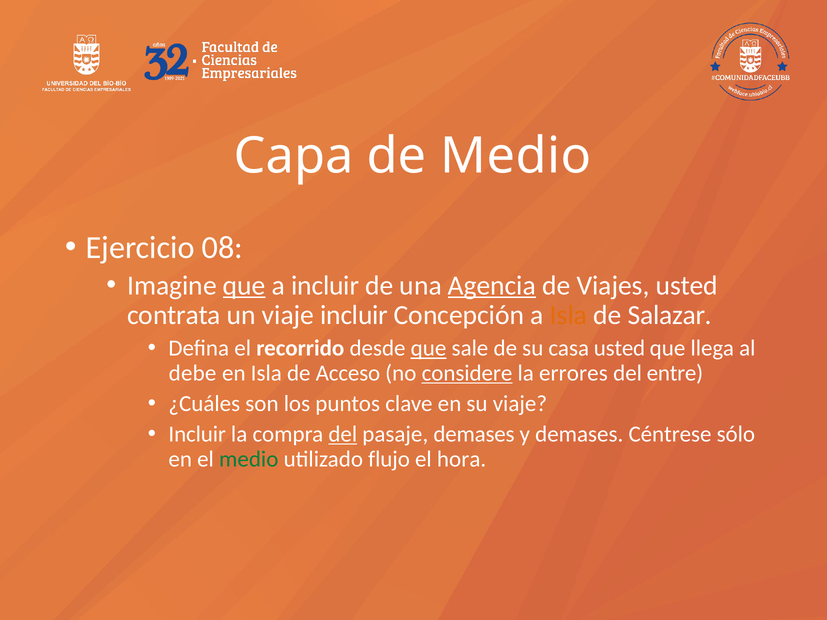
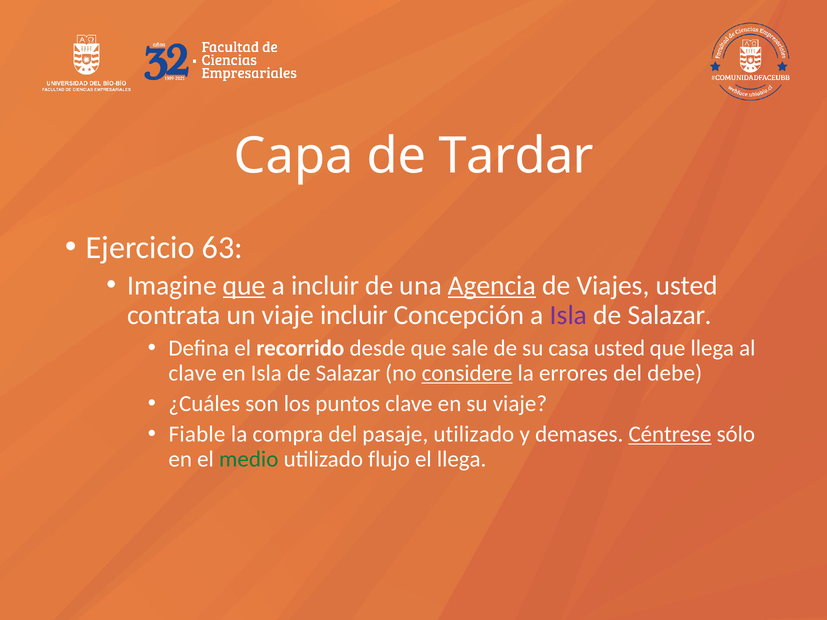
de Medio: Medio -> Tardar
08: 08 -> 63
Isla at (568, 315) colour: orange -> purple
que at (429, 348) underline: present -> none
debe at (193, 373): debe -> clave
en Isla de Acceso: Acceso -> Salazar
entre: entre -> debe
Incluir at (197, 434): Incluir -> Fiable
del at (343, 434) underline: present -> none
pasaje demases: demases -> utilizado
Céntrese underline: none -> present
el hora: hora -> llega
